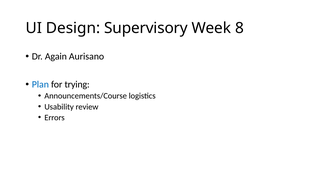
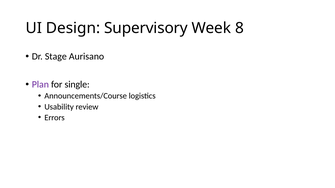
Again: Again -> Stage
Plan colour: blue -> purple
trying: trying -> single
